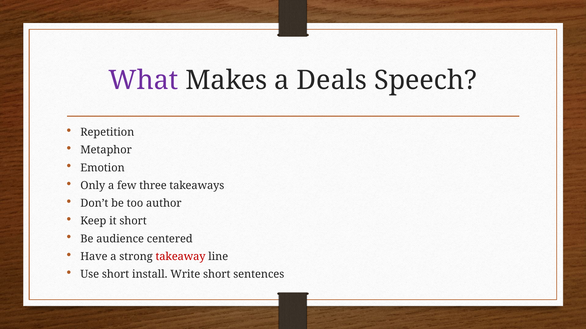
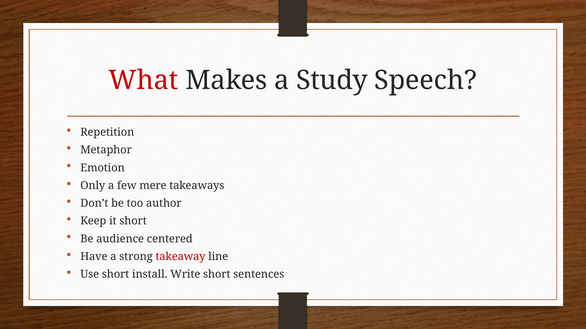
What colour: purple -> red
Deals: Deals -> Study
three: three -> mere
